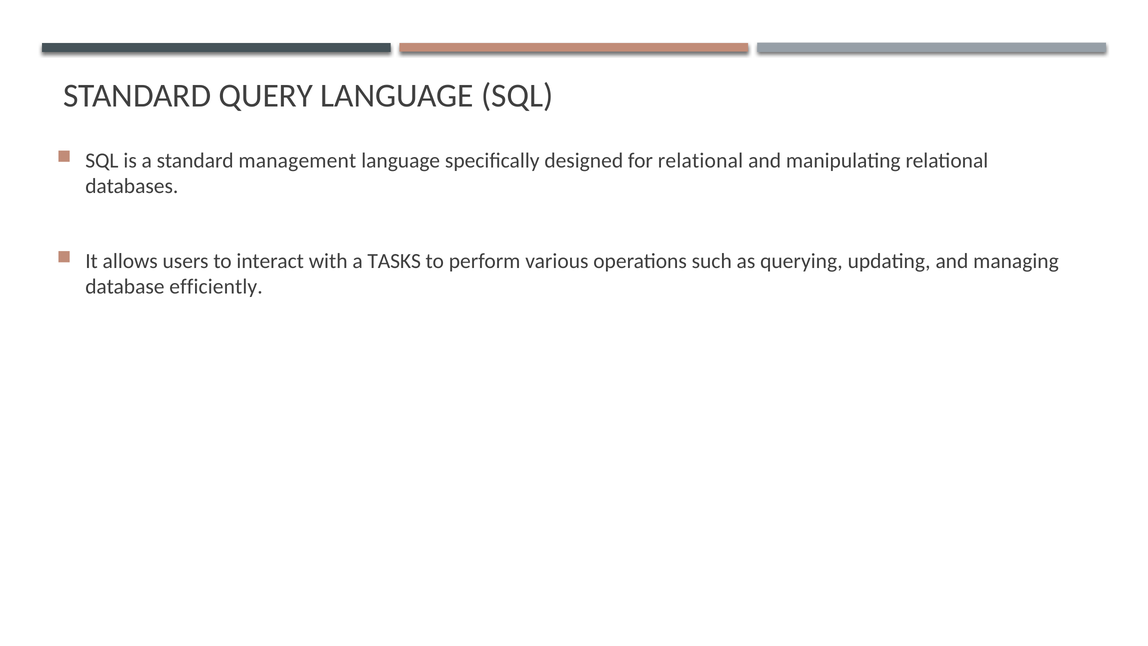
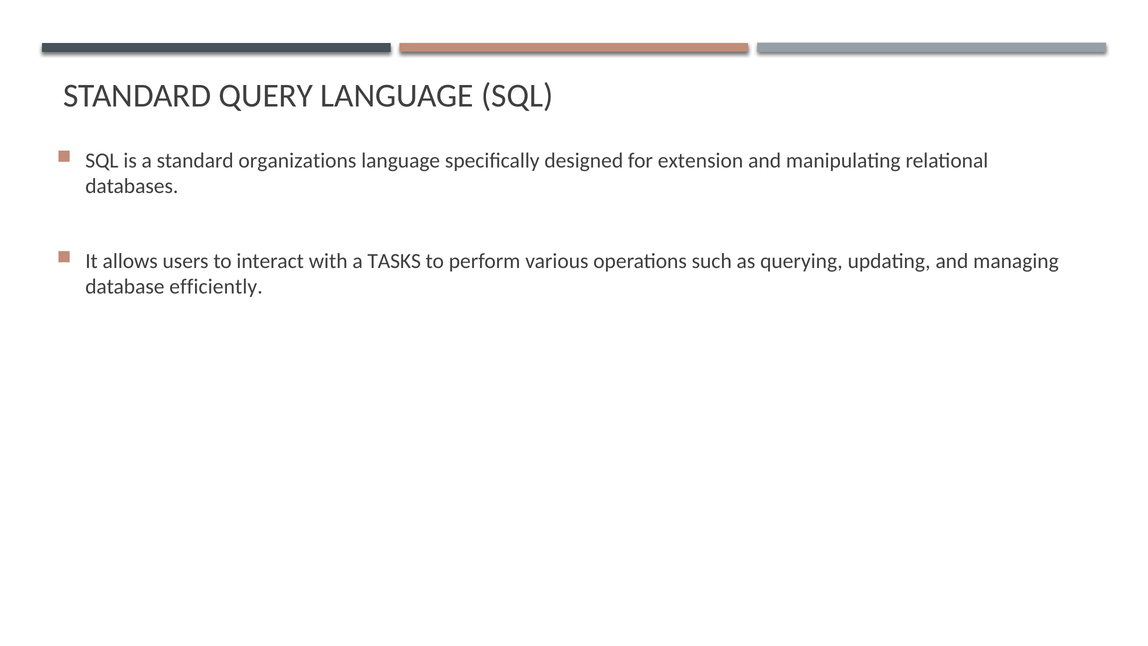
management: management -> organizations
for relational: relational -> extension
